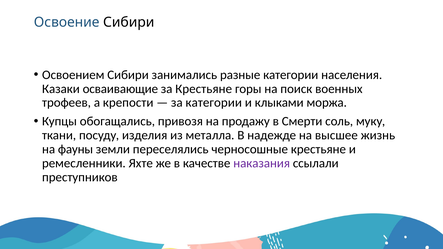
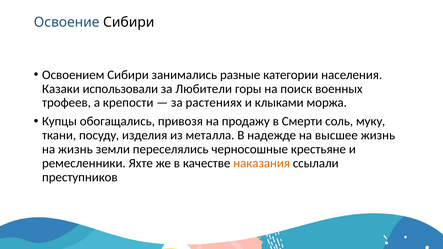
осваивающие: осваивающие -> использовали
за Крестьяне: Крестьяне -> Любители
за категории: категории -> растениях
на фауны: фауны -> жизнь
наказания colour: purple -> orange
